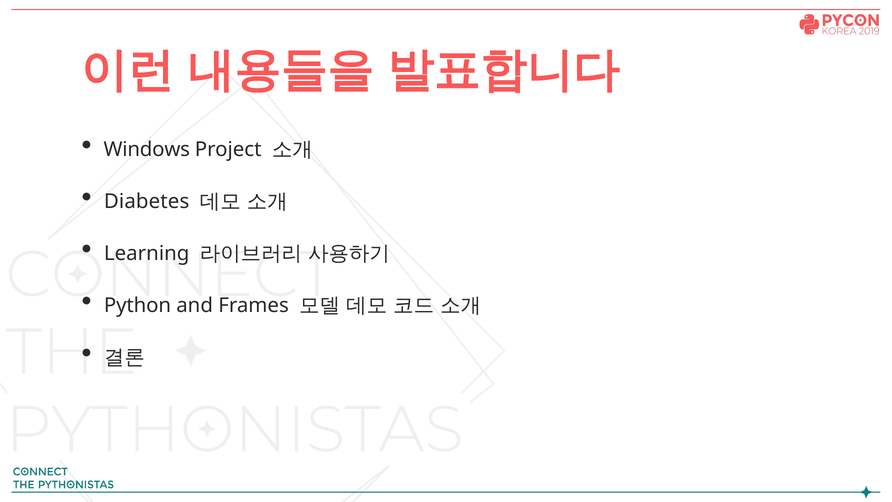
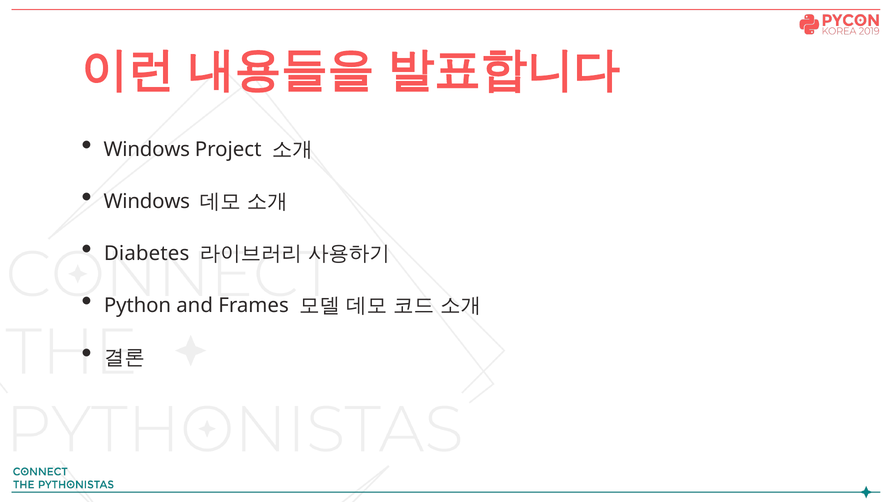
Diabetes at (147, 202): Diabetes -> Windows
Learning: Learning -> Diabetes
